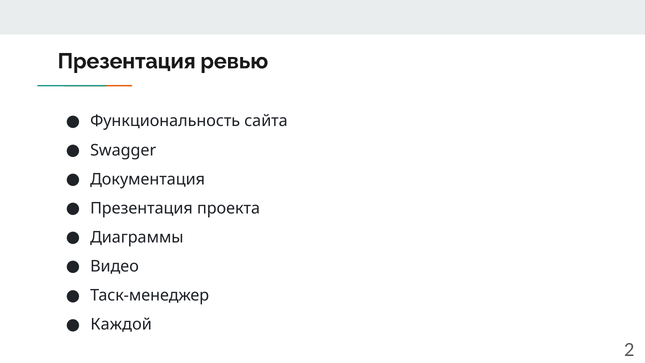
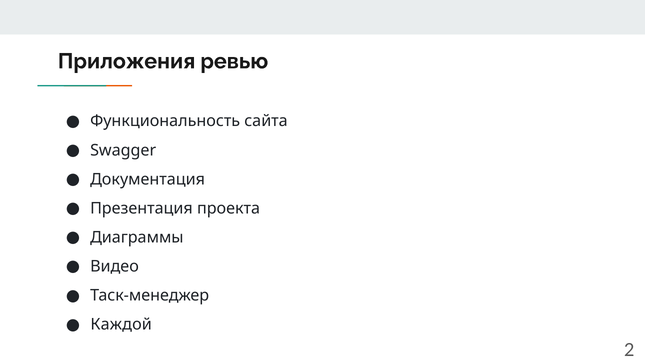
Презентация at (127, 61): Презентация -> Приложения
